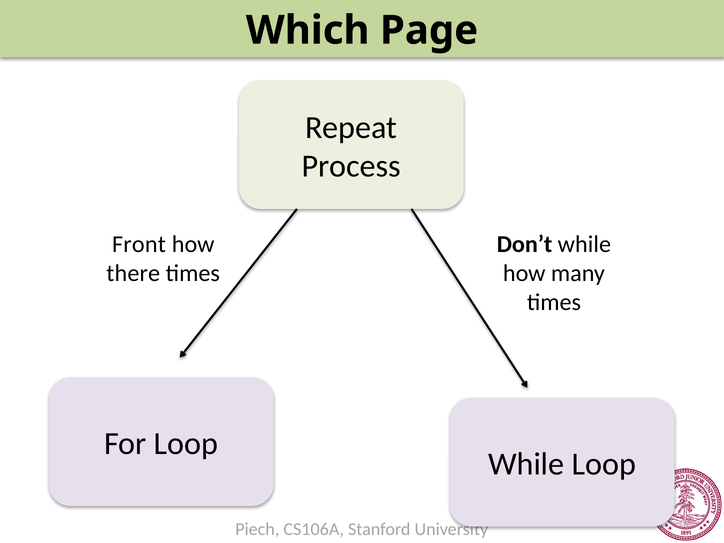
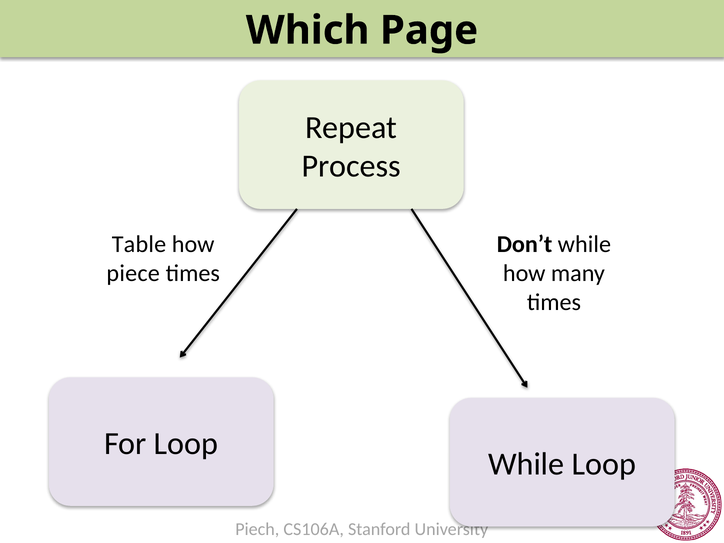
Front: Front -> Table
there: there -> piece
